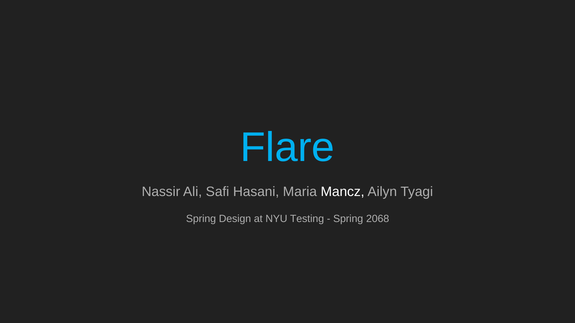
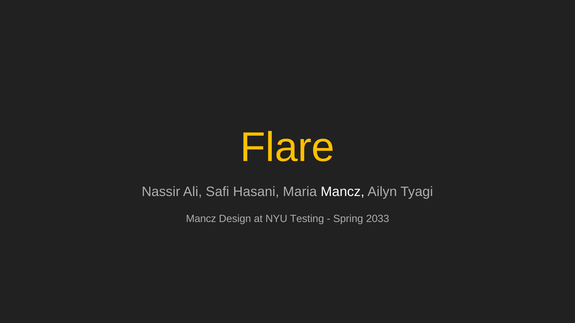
Flare colour: light blue -> yellow
Spring at (201, 219): Spring -> Mancz
2068: 2068 -> 2033
